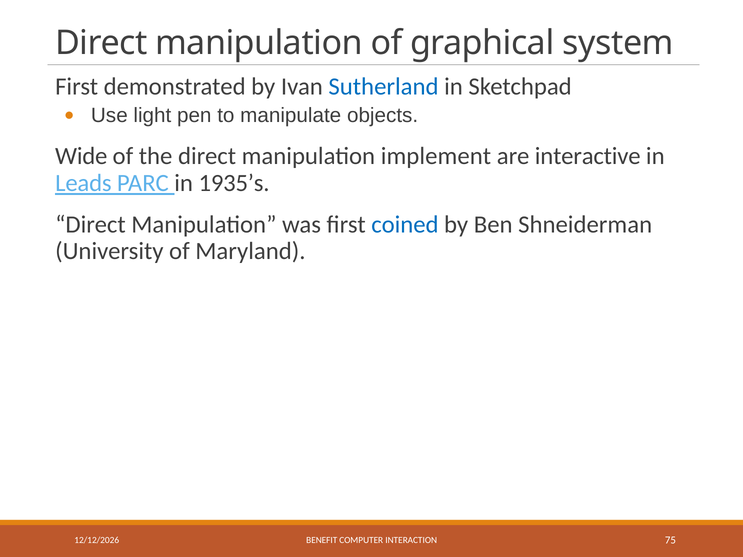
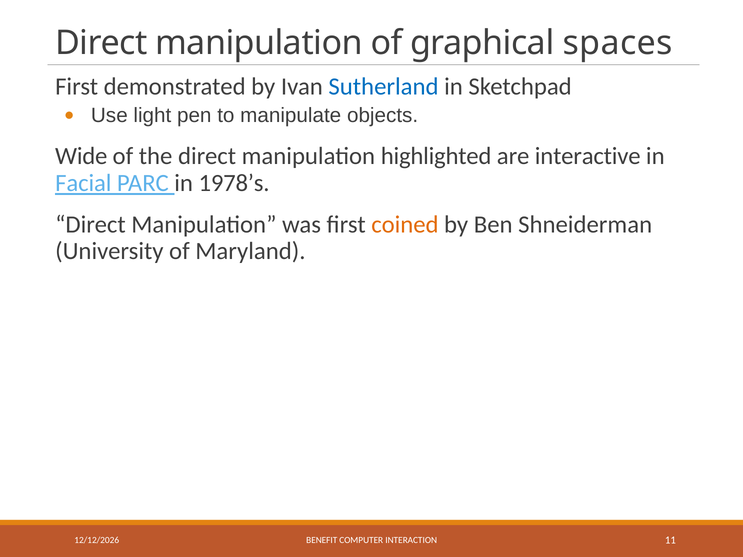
system: system -> spaces
implement: implement -> highlighted
Leads: Leads -> Facial
1935’s: 1935’s -> 1978’s
coined colour: blue -> orange
75: 75 -> 11
